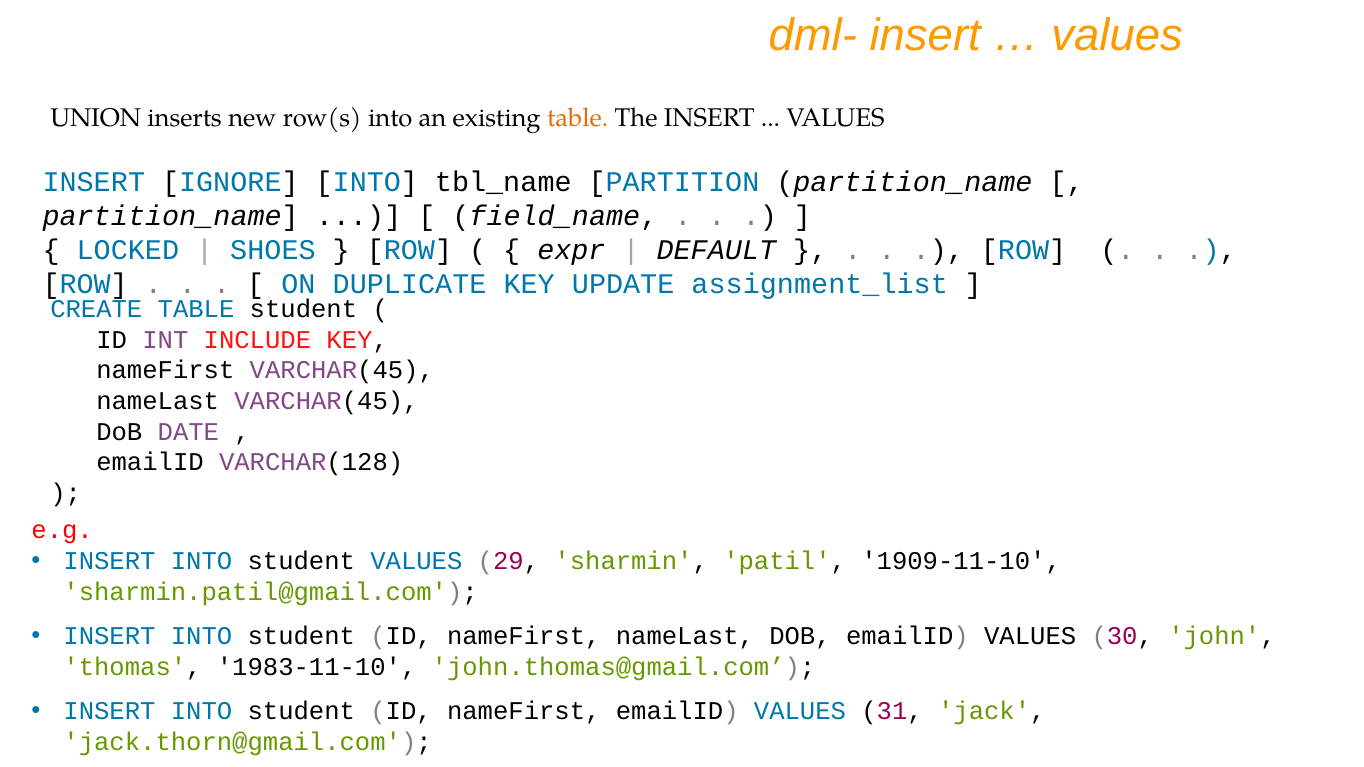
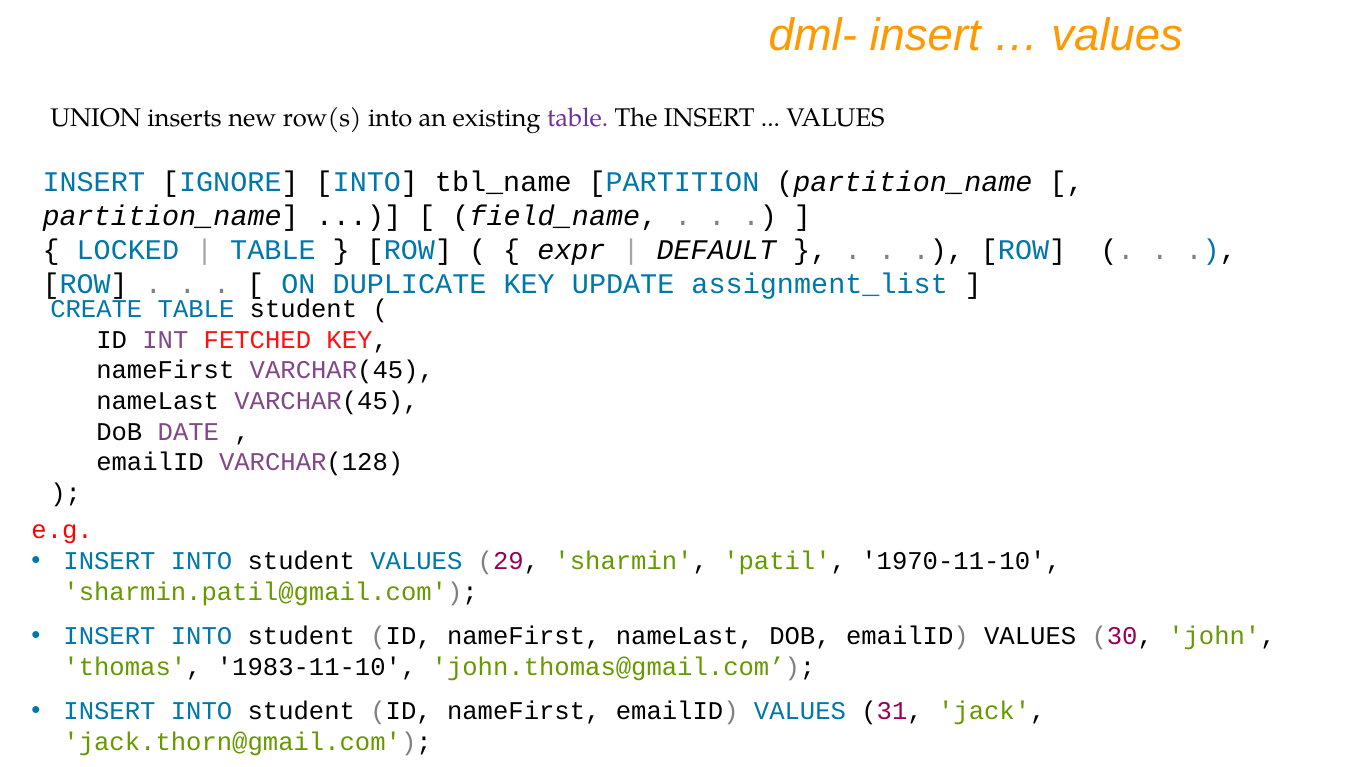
table at (578, 118) colour: orange -> purple
SHOES at (273, 250): SHOES -> TABLE
INCLUDE: INCLUDE -> FETCHED
1909-11-10: 1909-11-10 -> 1970-11-10
